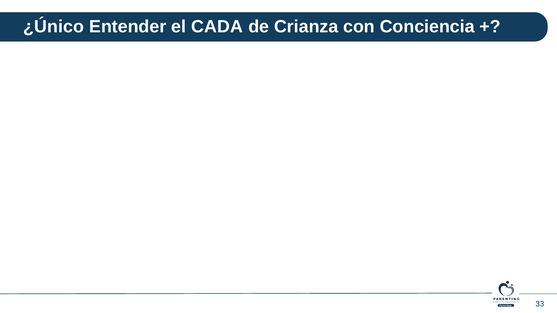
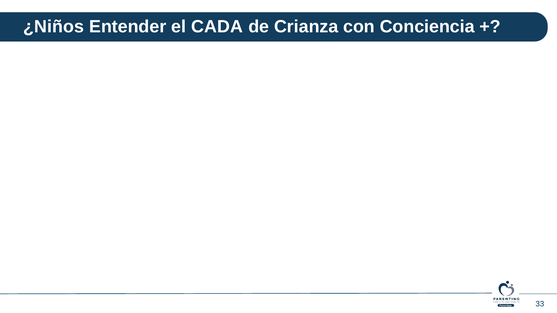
¿Único: ¿Único -> ¿Niños
